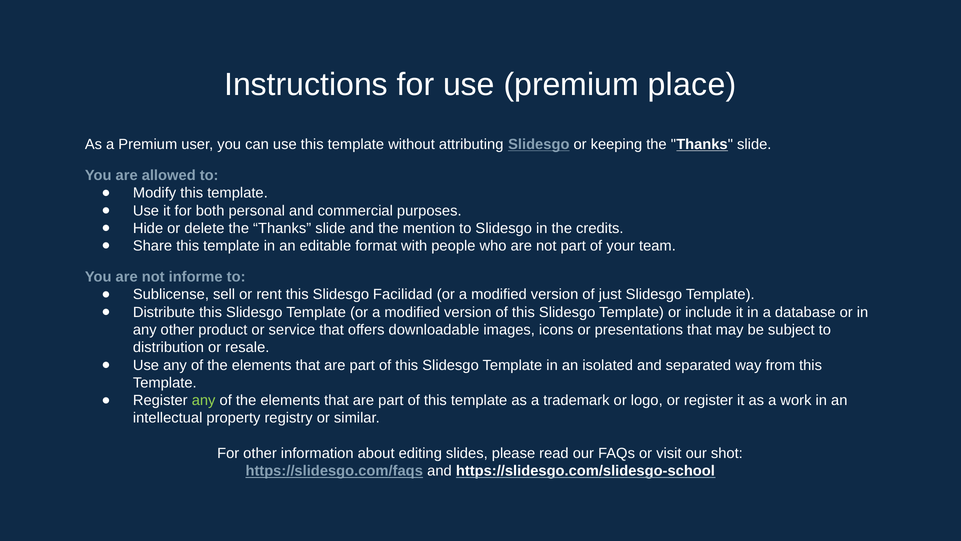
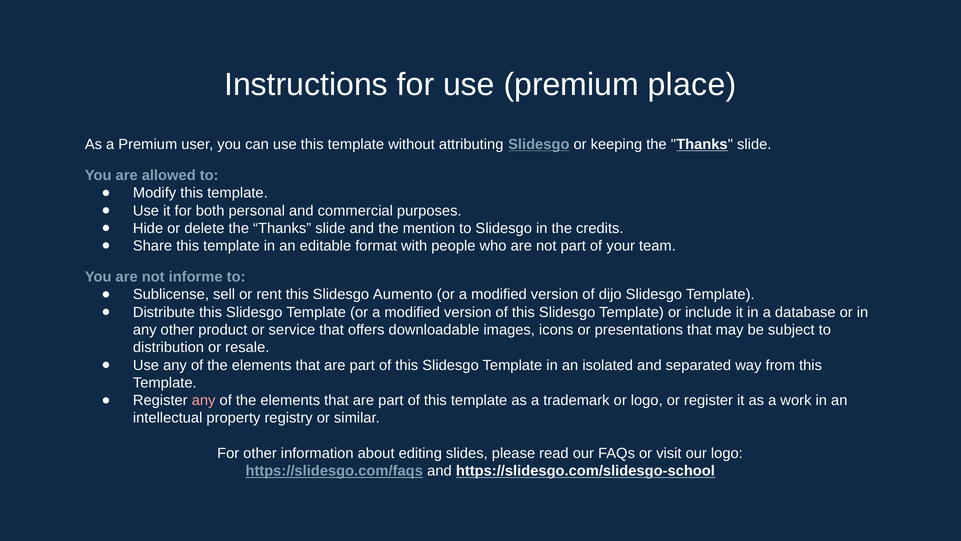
Facilidad: Facilidad -> Aumento
just: just -> dijo
any at (204, 400) colour: light green -> pink
our shot: shot -> logo
